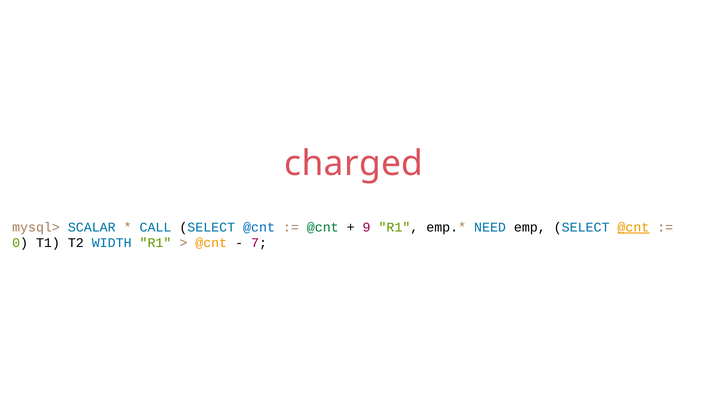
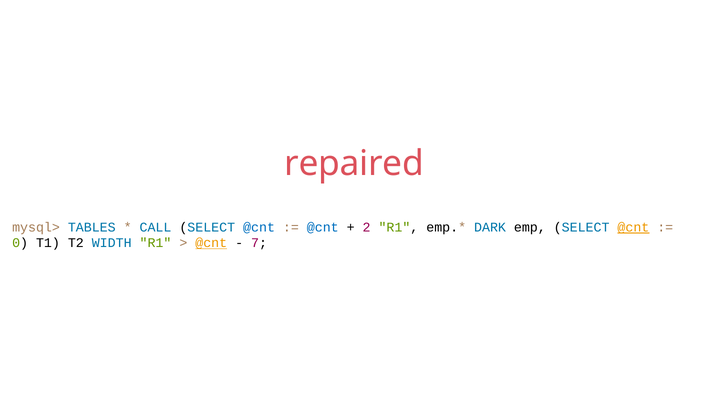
charged: charged -> repaired
SCALAR: SCALAR -> TABLES
@cnt at (323, 227) colour: green -> blue
9: 9 -> 2
NEED: NEED -> DARK
@cnt at (211, 243) underline: none -> present
